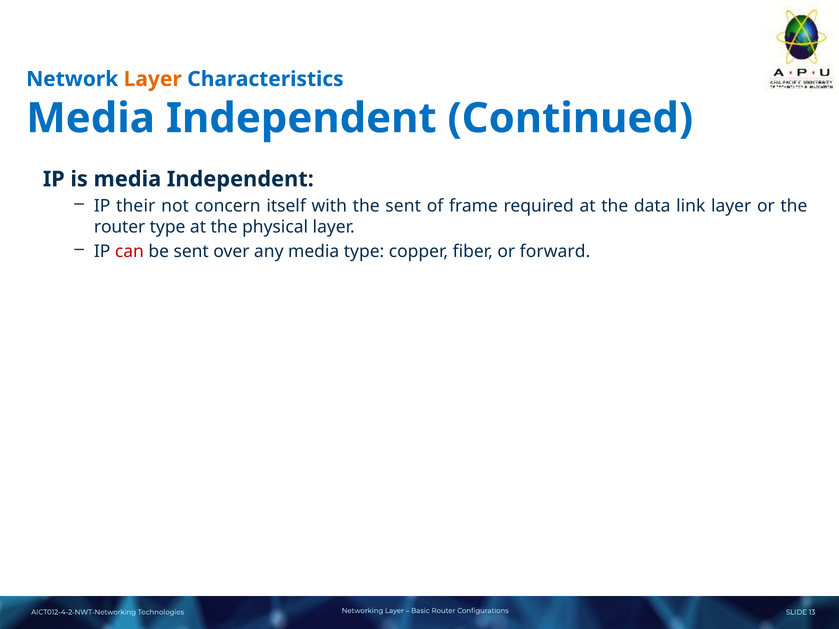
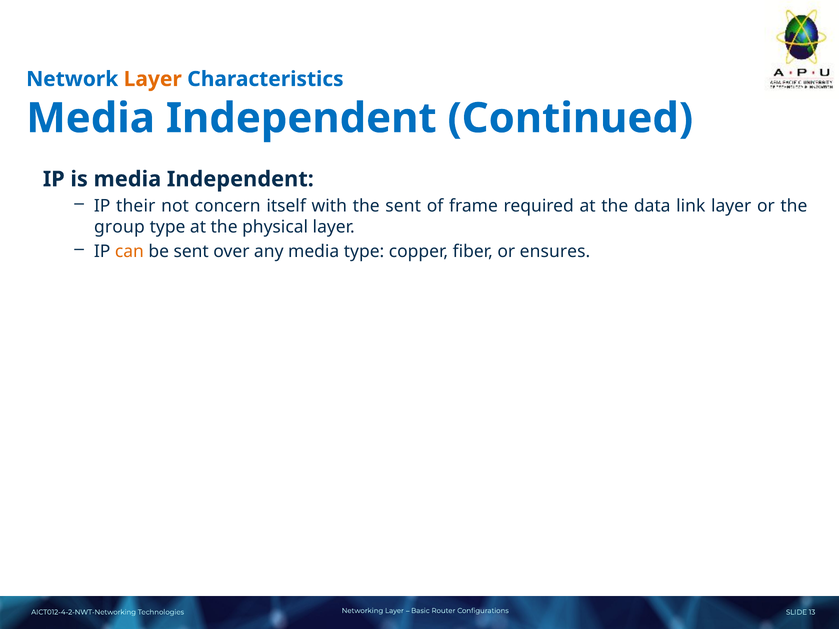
router at (120, 227): router -> group
can colour: red -> orange
forward: forward -> ensures
